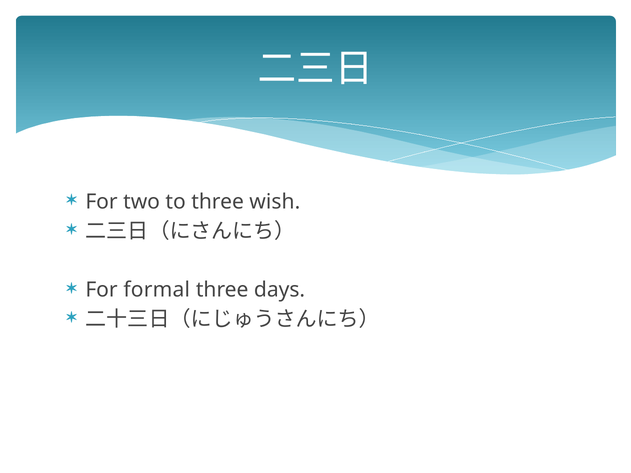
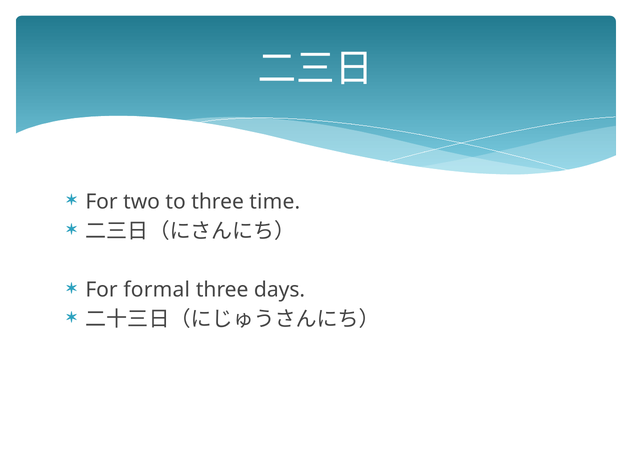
wish: wish -> time
